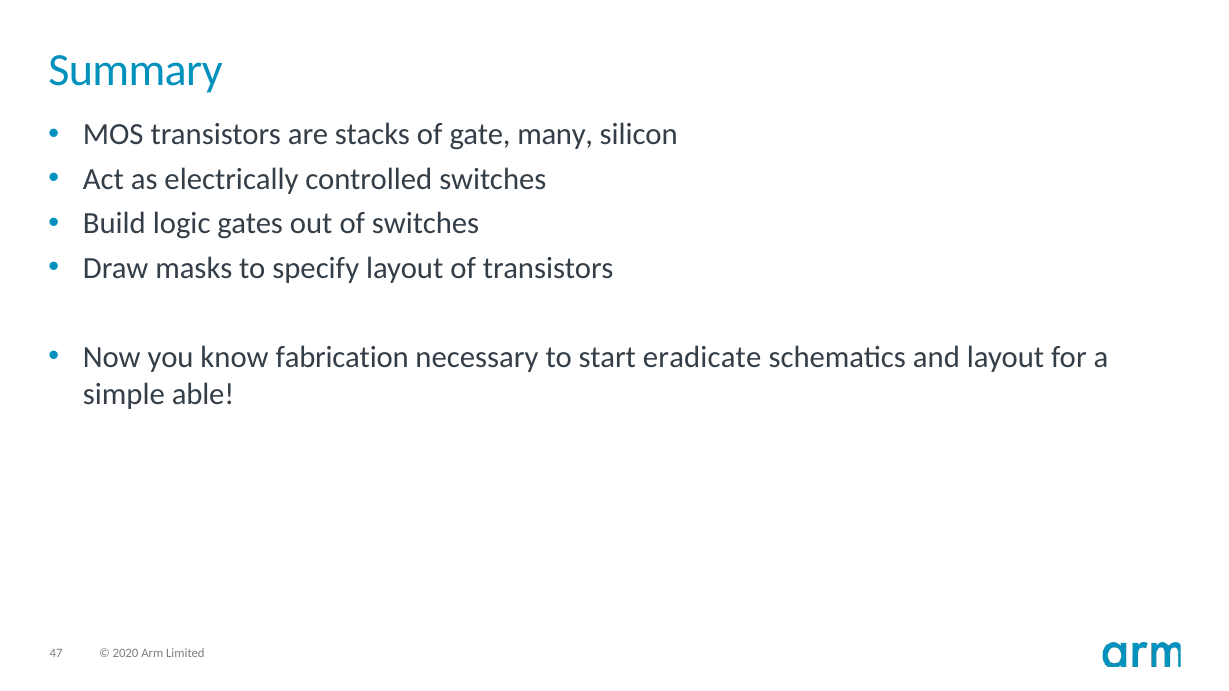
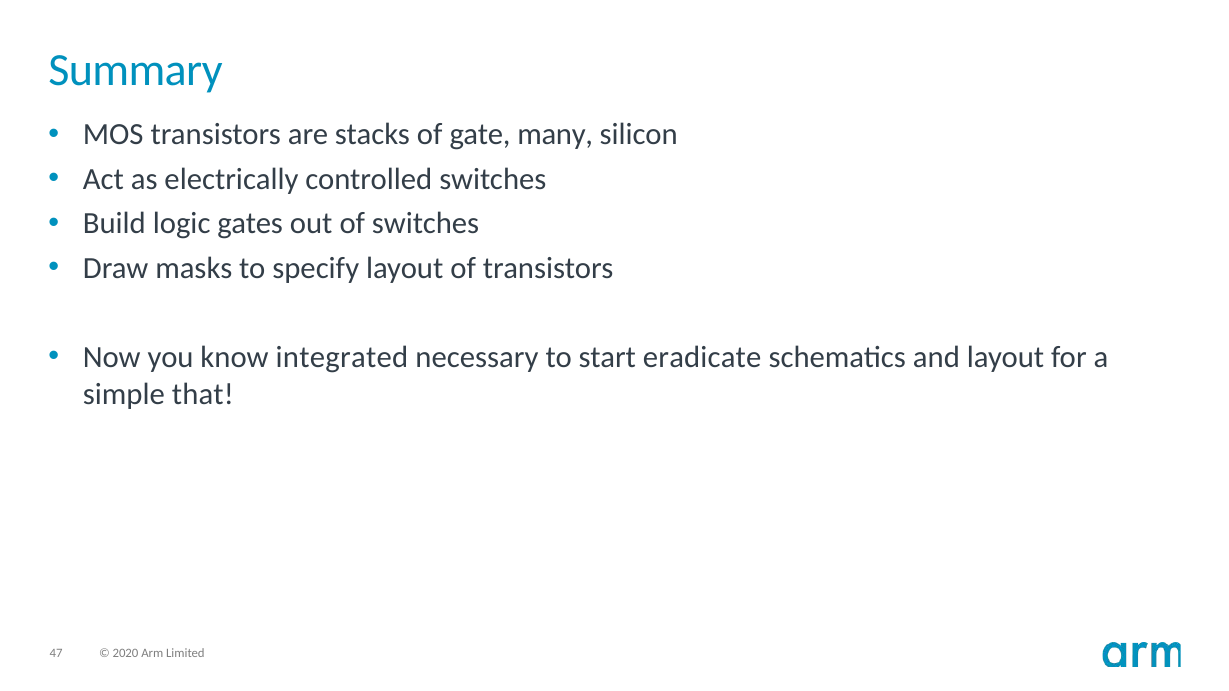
fabrication: fabrication -> integrated
able: able -> that
